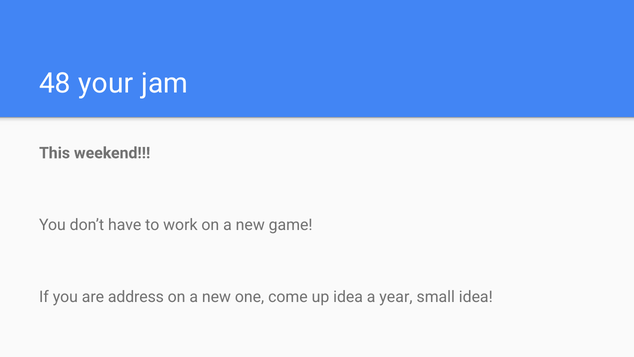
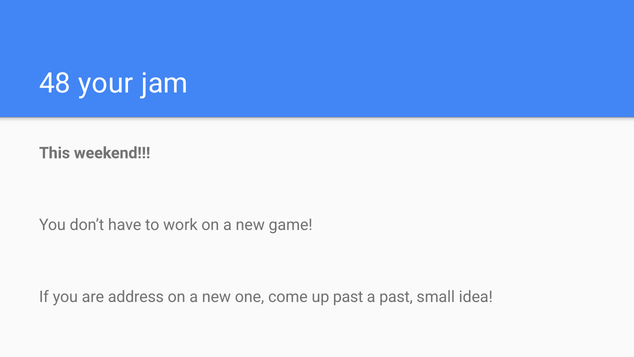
up idea: idea -> past
a year: year -> past
